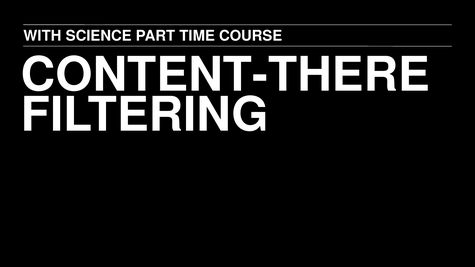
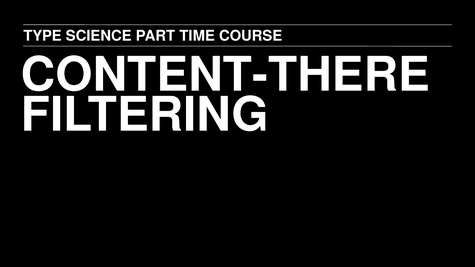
WITH: WITH -> TYPE
